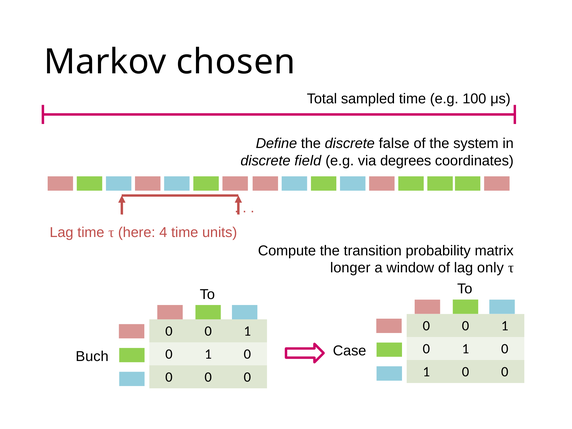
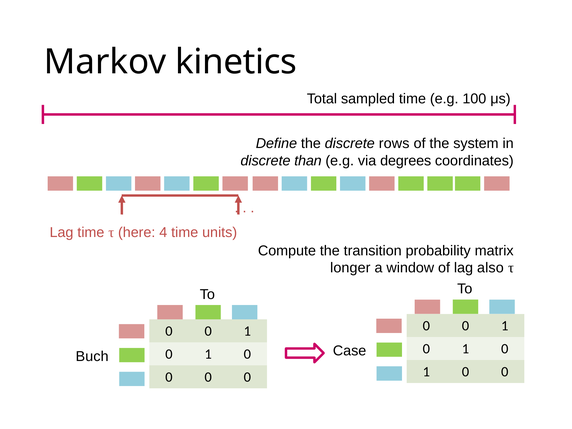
chosen: chosen -> kinetics
false: false -> rows
field: field -> than
only: only -> also
